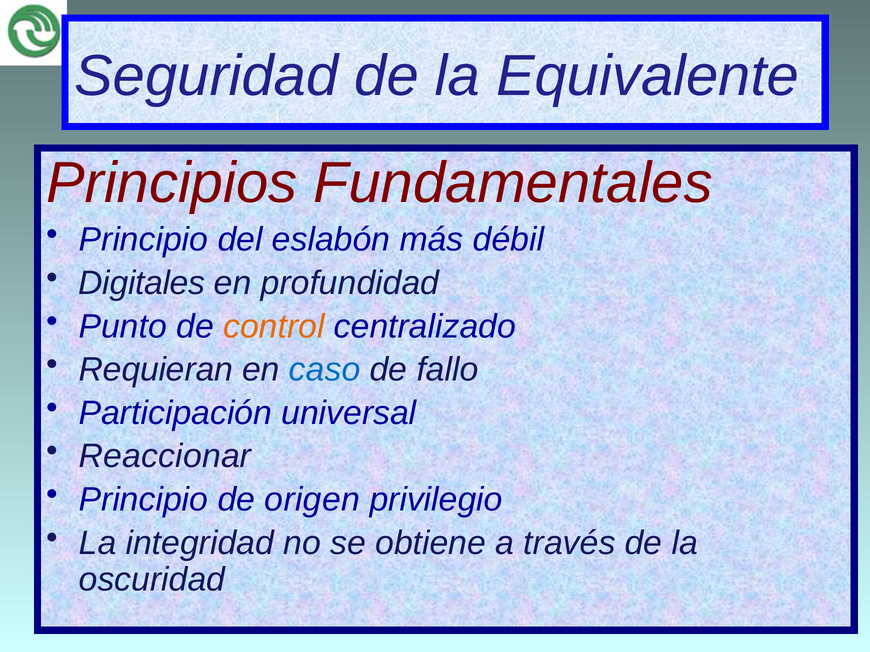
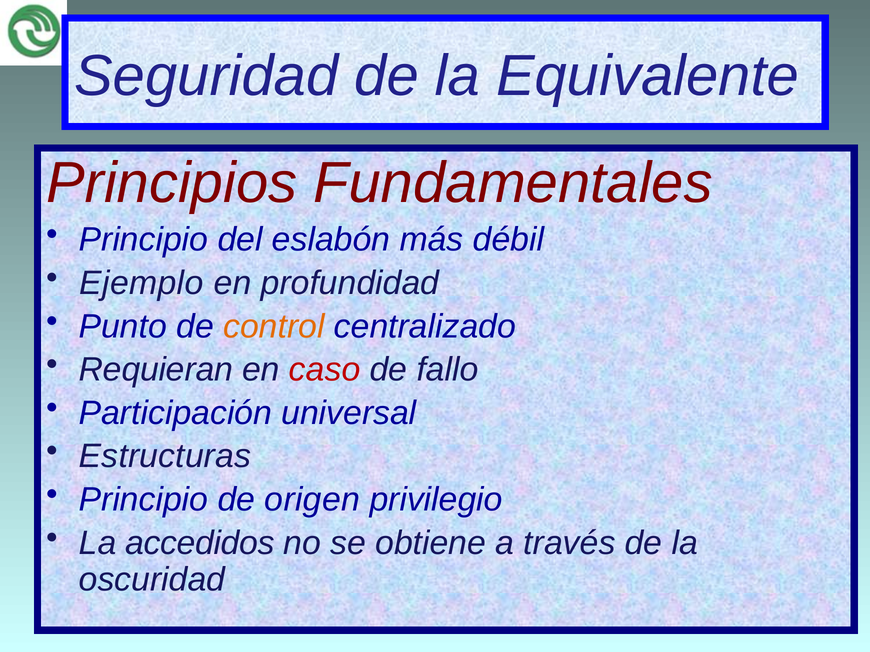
Digitales: Digitales -> Ejemplo
caso colour: blue -> red
Reaccionar: Reaccionar -> Estructuras
integridad: integridad -> accedidos
